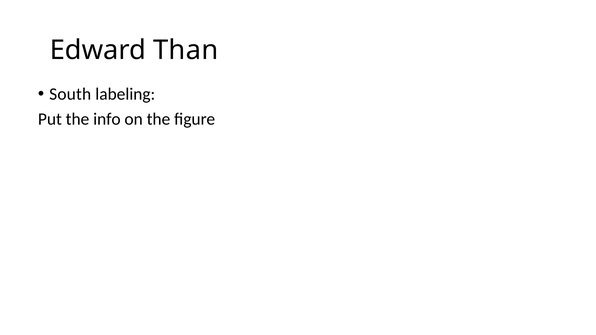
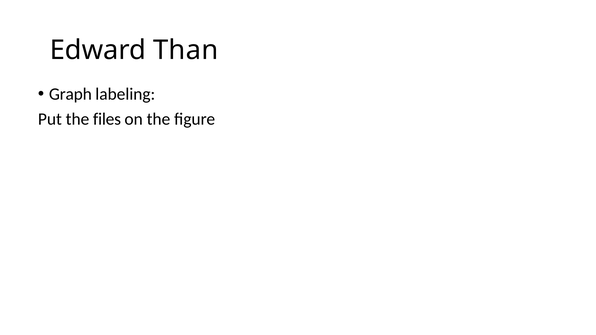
South: South -> Graph
info: info -> files
